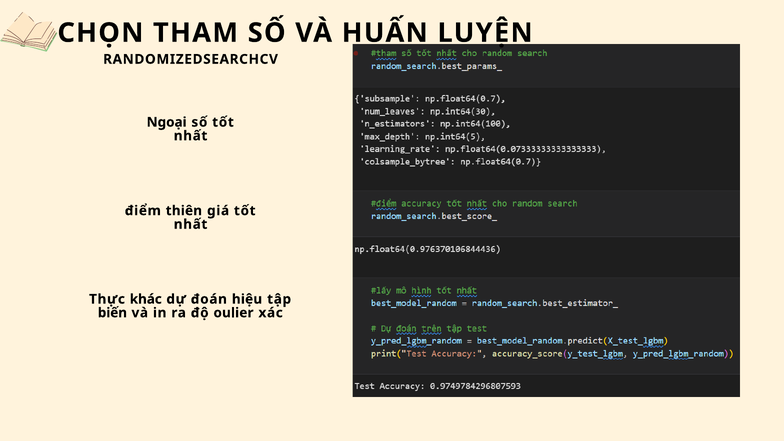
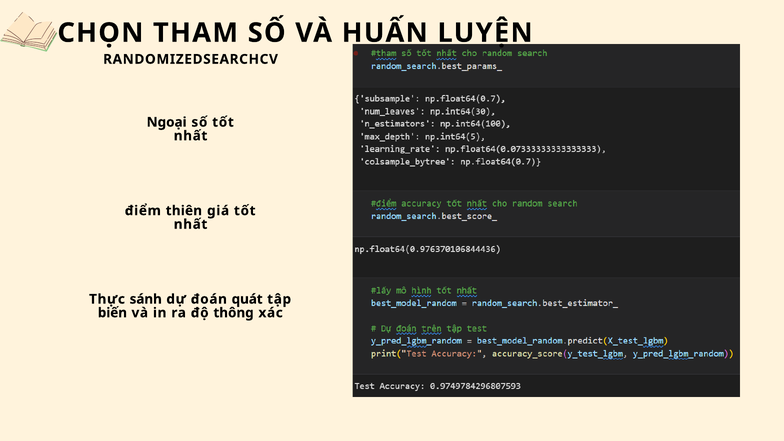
khác: khác -> sánh
hiệu: hiệu -> quát
oulier: oulier -> thông
